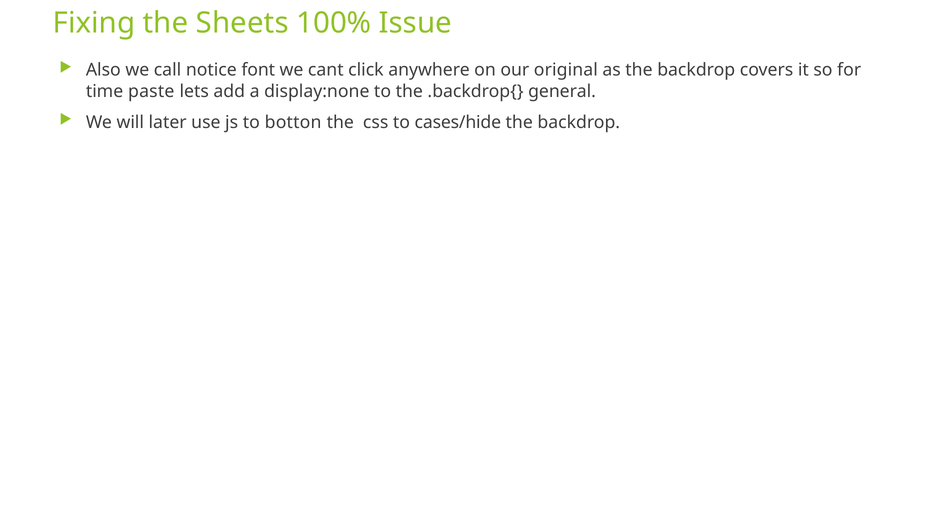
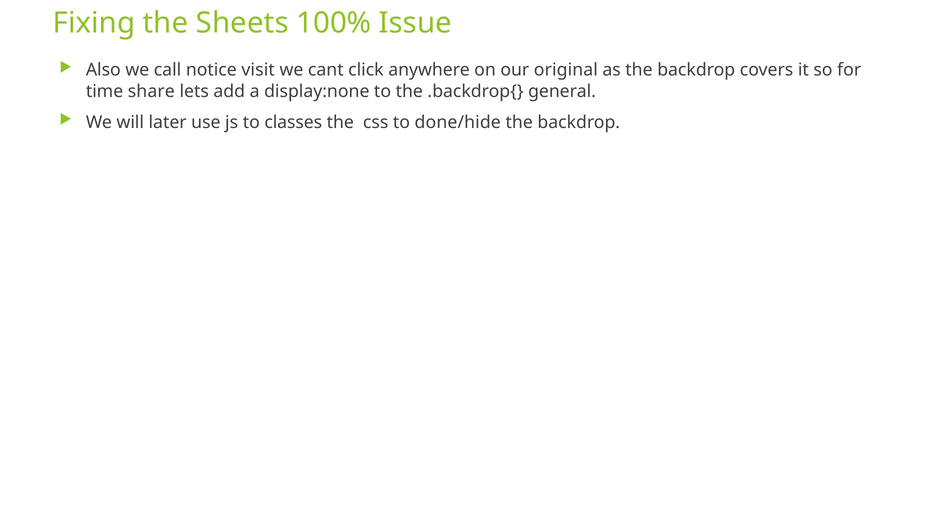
font: font -> visit
paste: paste -> share
botton: botton -> classes
cases/hide: cases/hide -> done/hide
